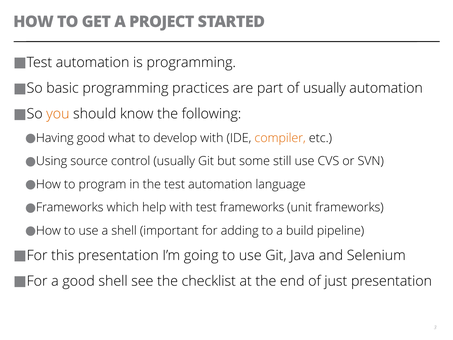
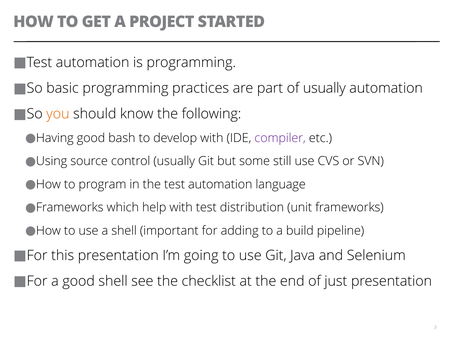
what: what -> bash
compiler colour: orange -> purple
test frameworks: frameworks -> distribution
